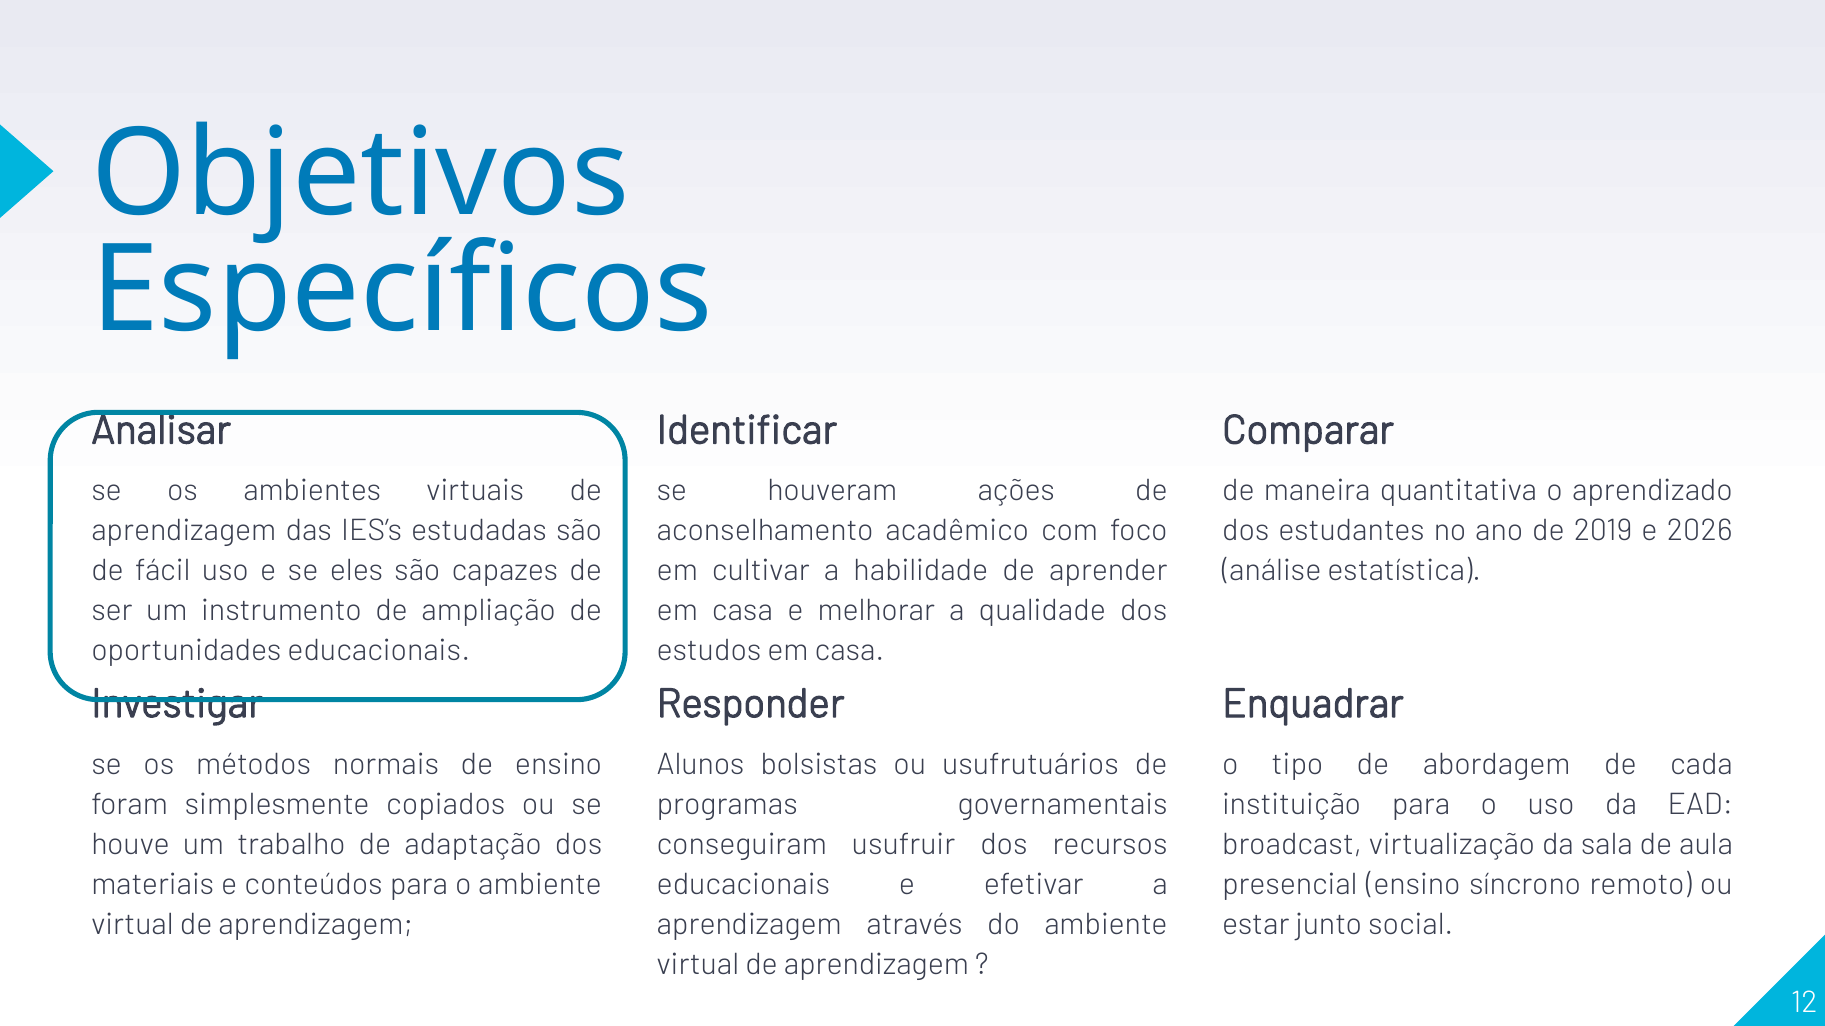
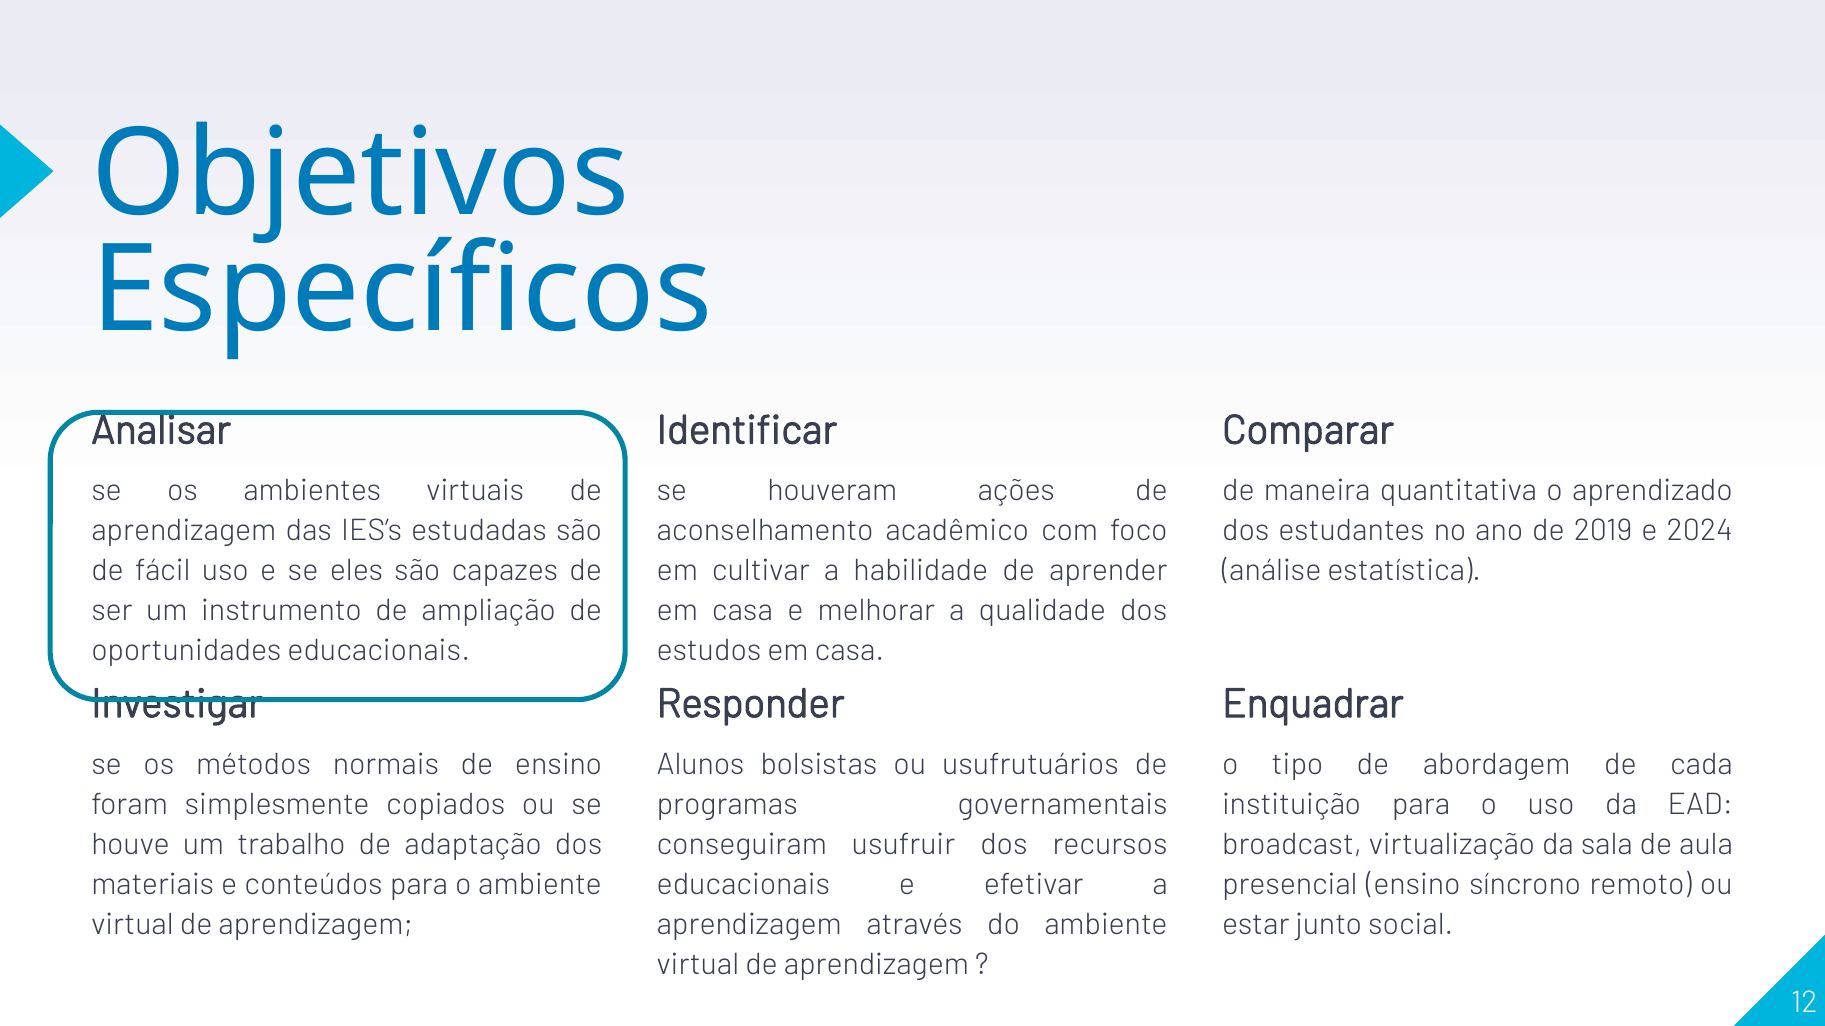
2026: 2026 -> 2024
